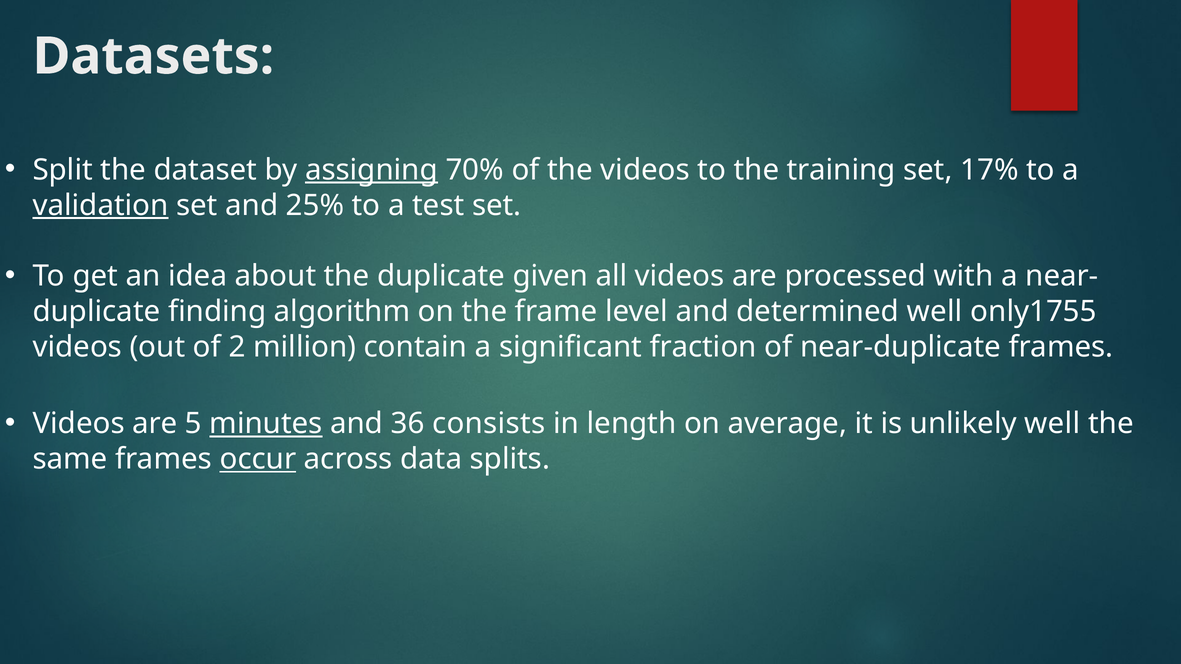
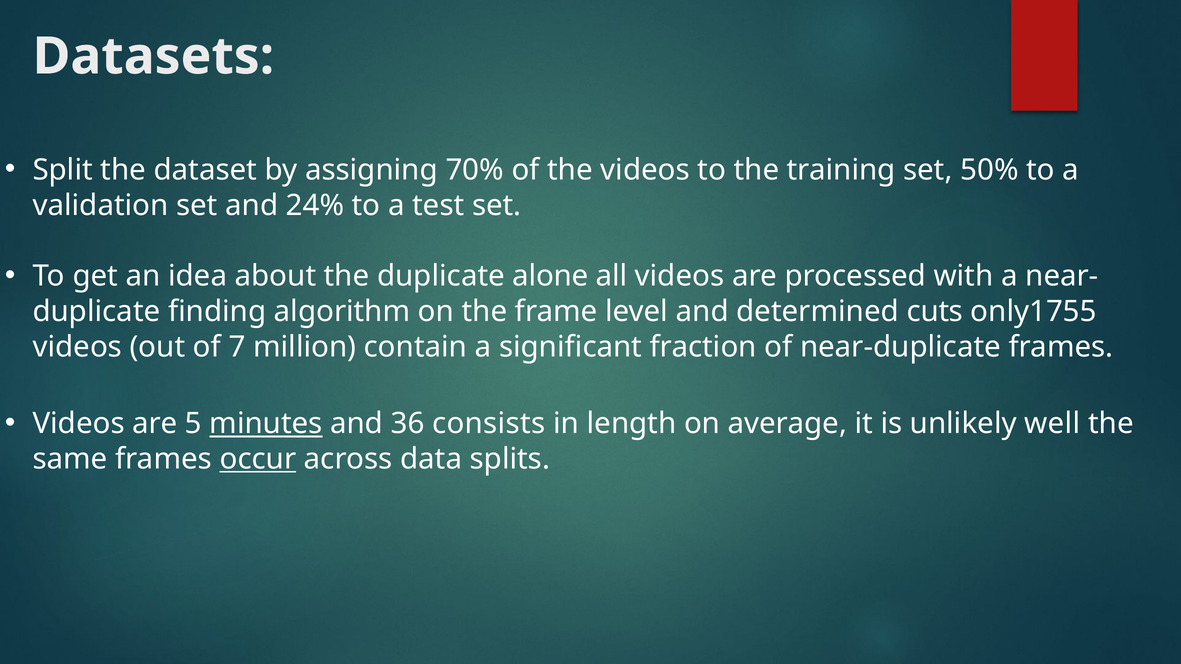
assigning underline: present -> none
17%: 17% -> 50%
validation underline: present -> none
25%: 25% -> 24%
given: given -> alone
determined well: well -> cuts
2: 2 -> 7
